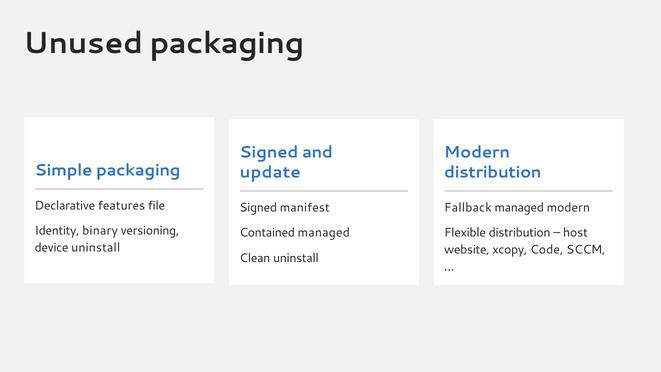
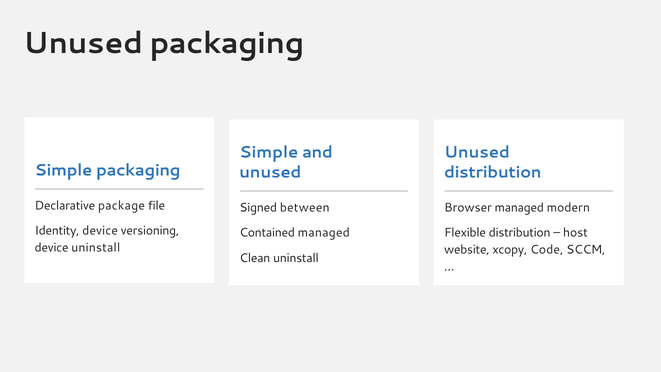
Signed at (269, 152): Signed -> Simple
Modern at (477, 152): Modern -> Unused
update at (270, 172): update -> unused
features: features -> package
manifest: manifest -> between
Fallback: Fallback -> Browser
Identity binary: binary -> device
